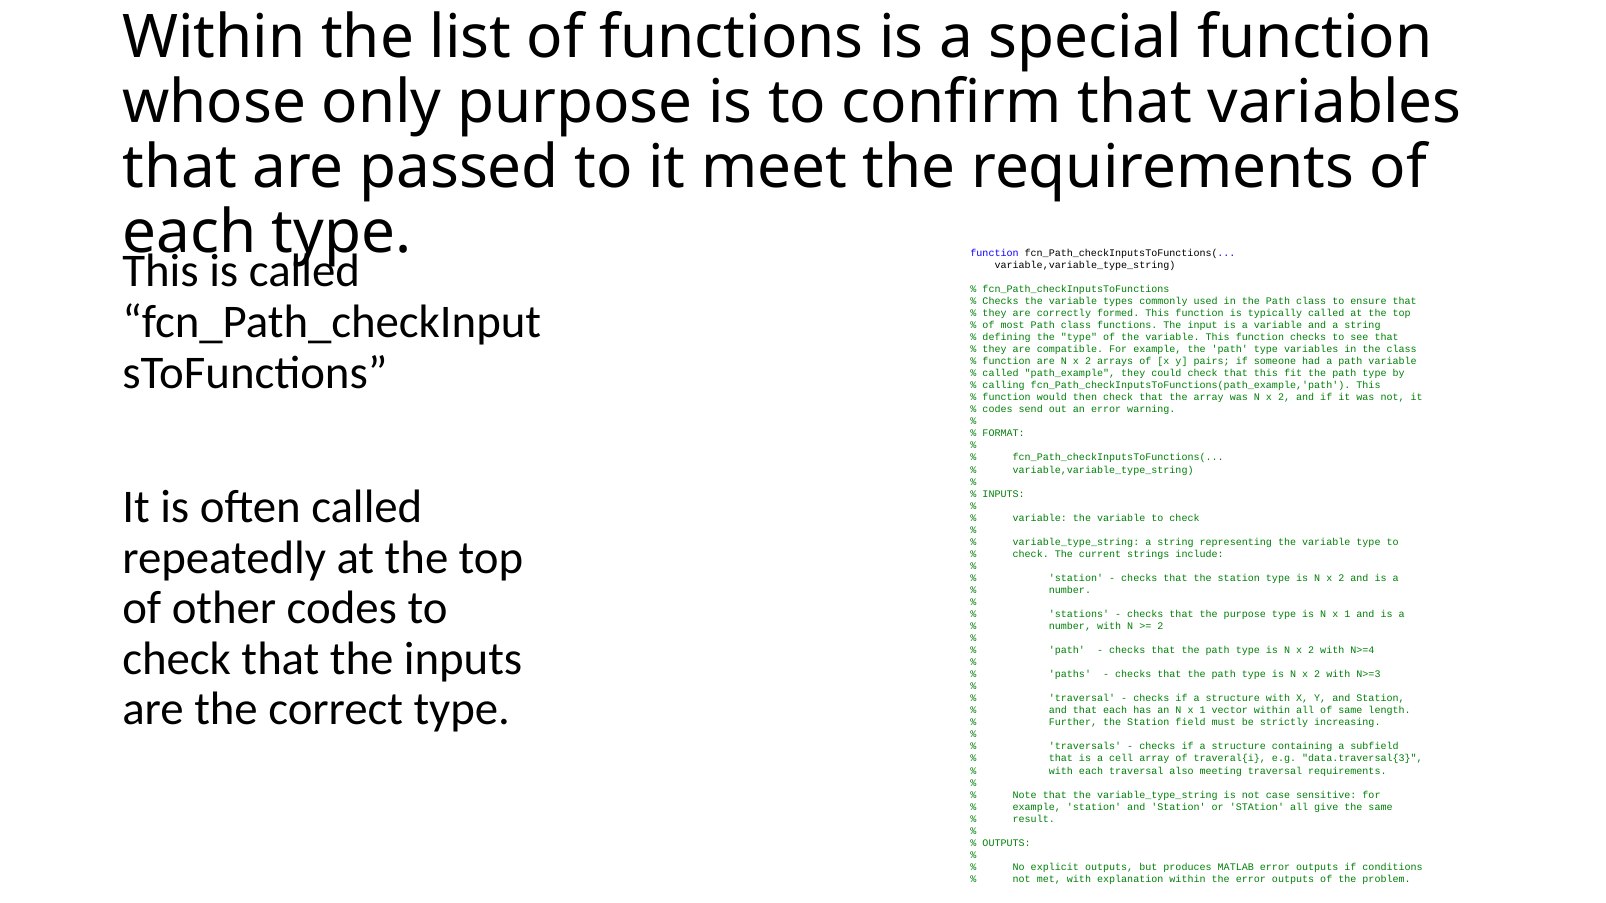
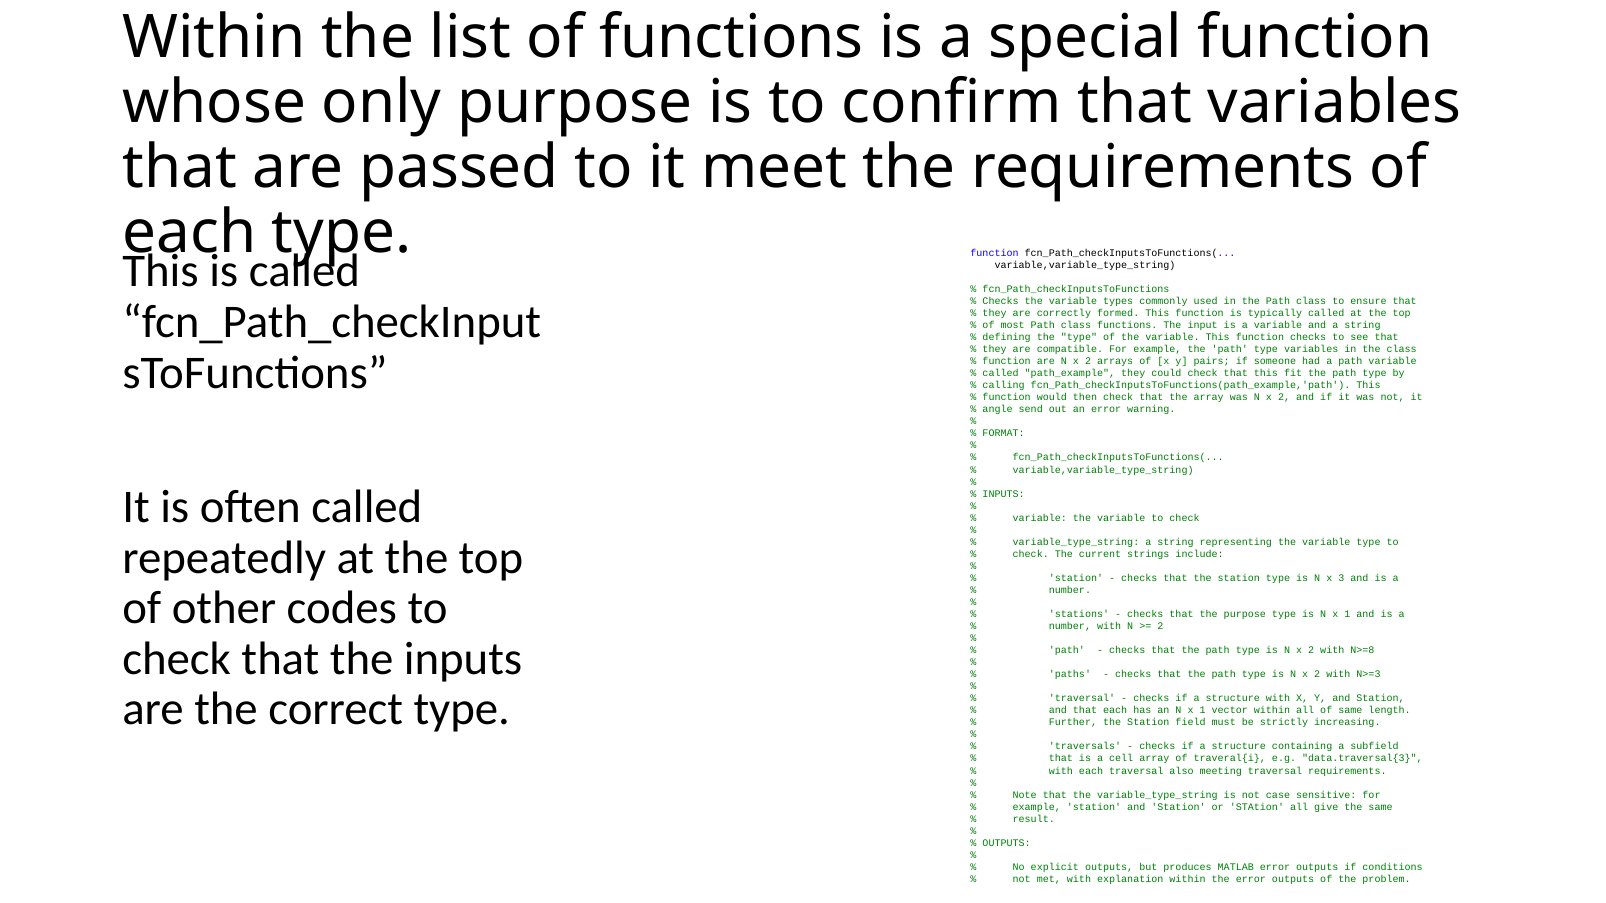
codes at (998, 410): codes -> angle
2 at (1341, 578): 2 -> 3
N>=4: N>=4 -> N>=8
